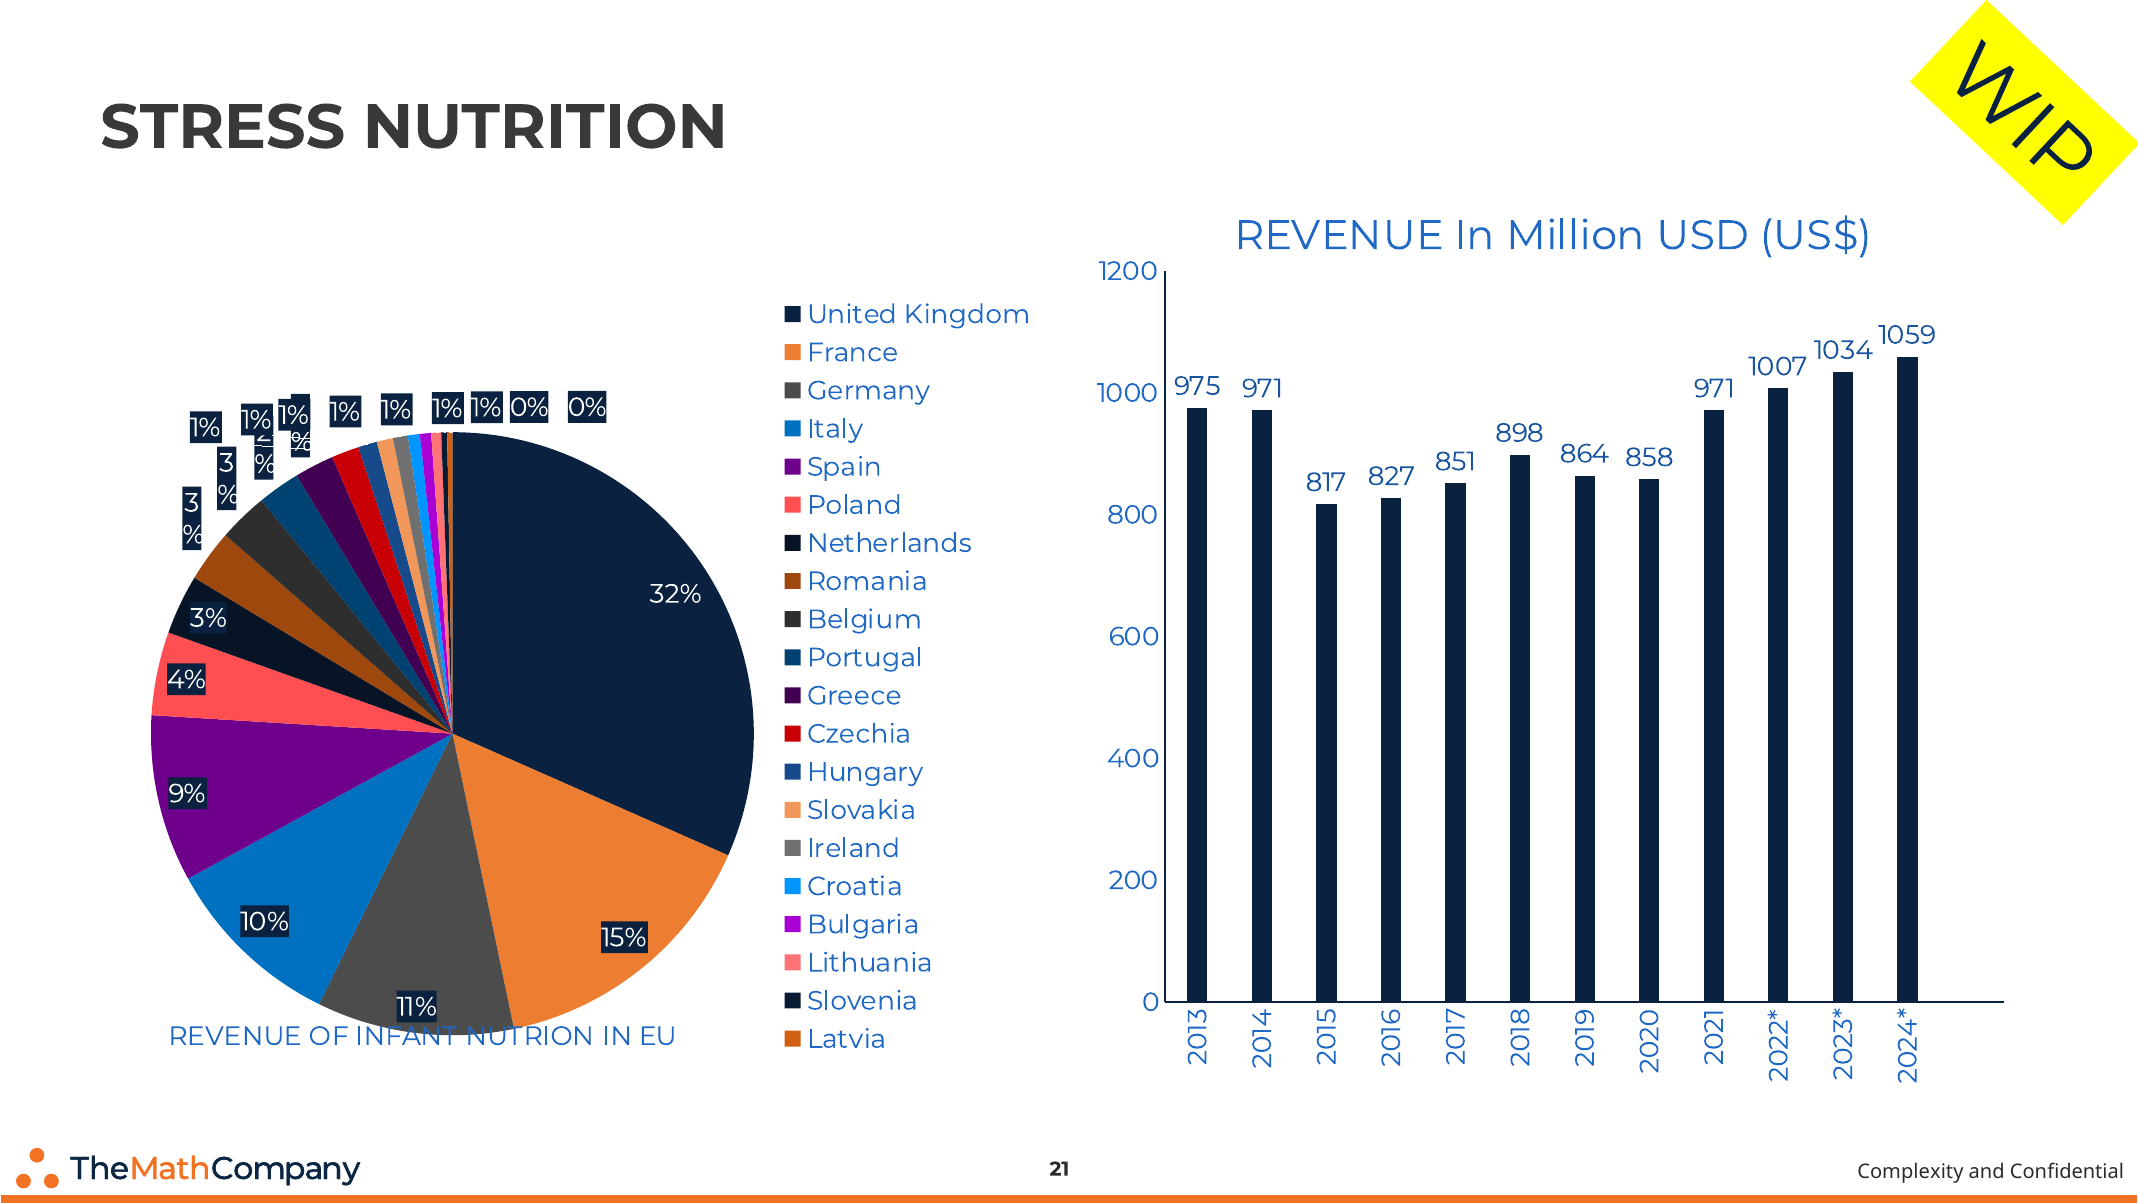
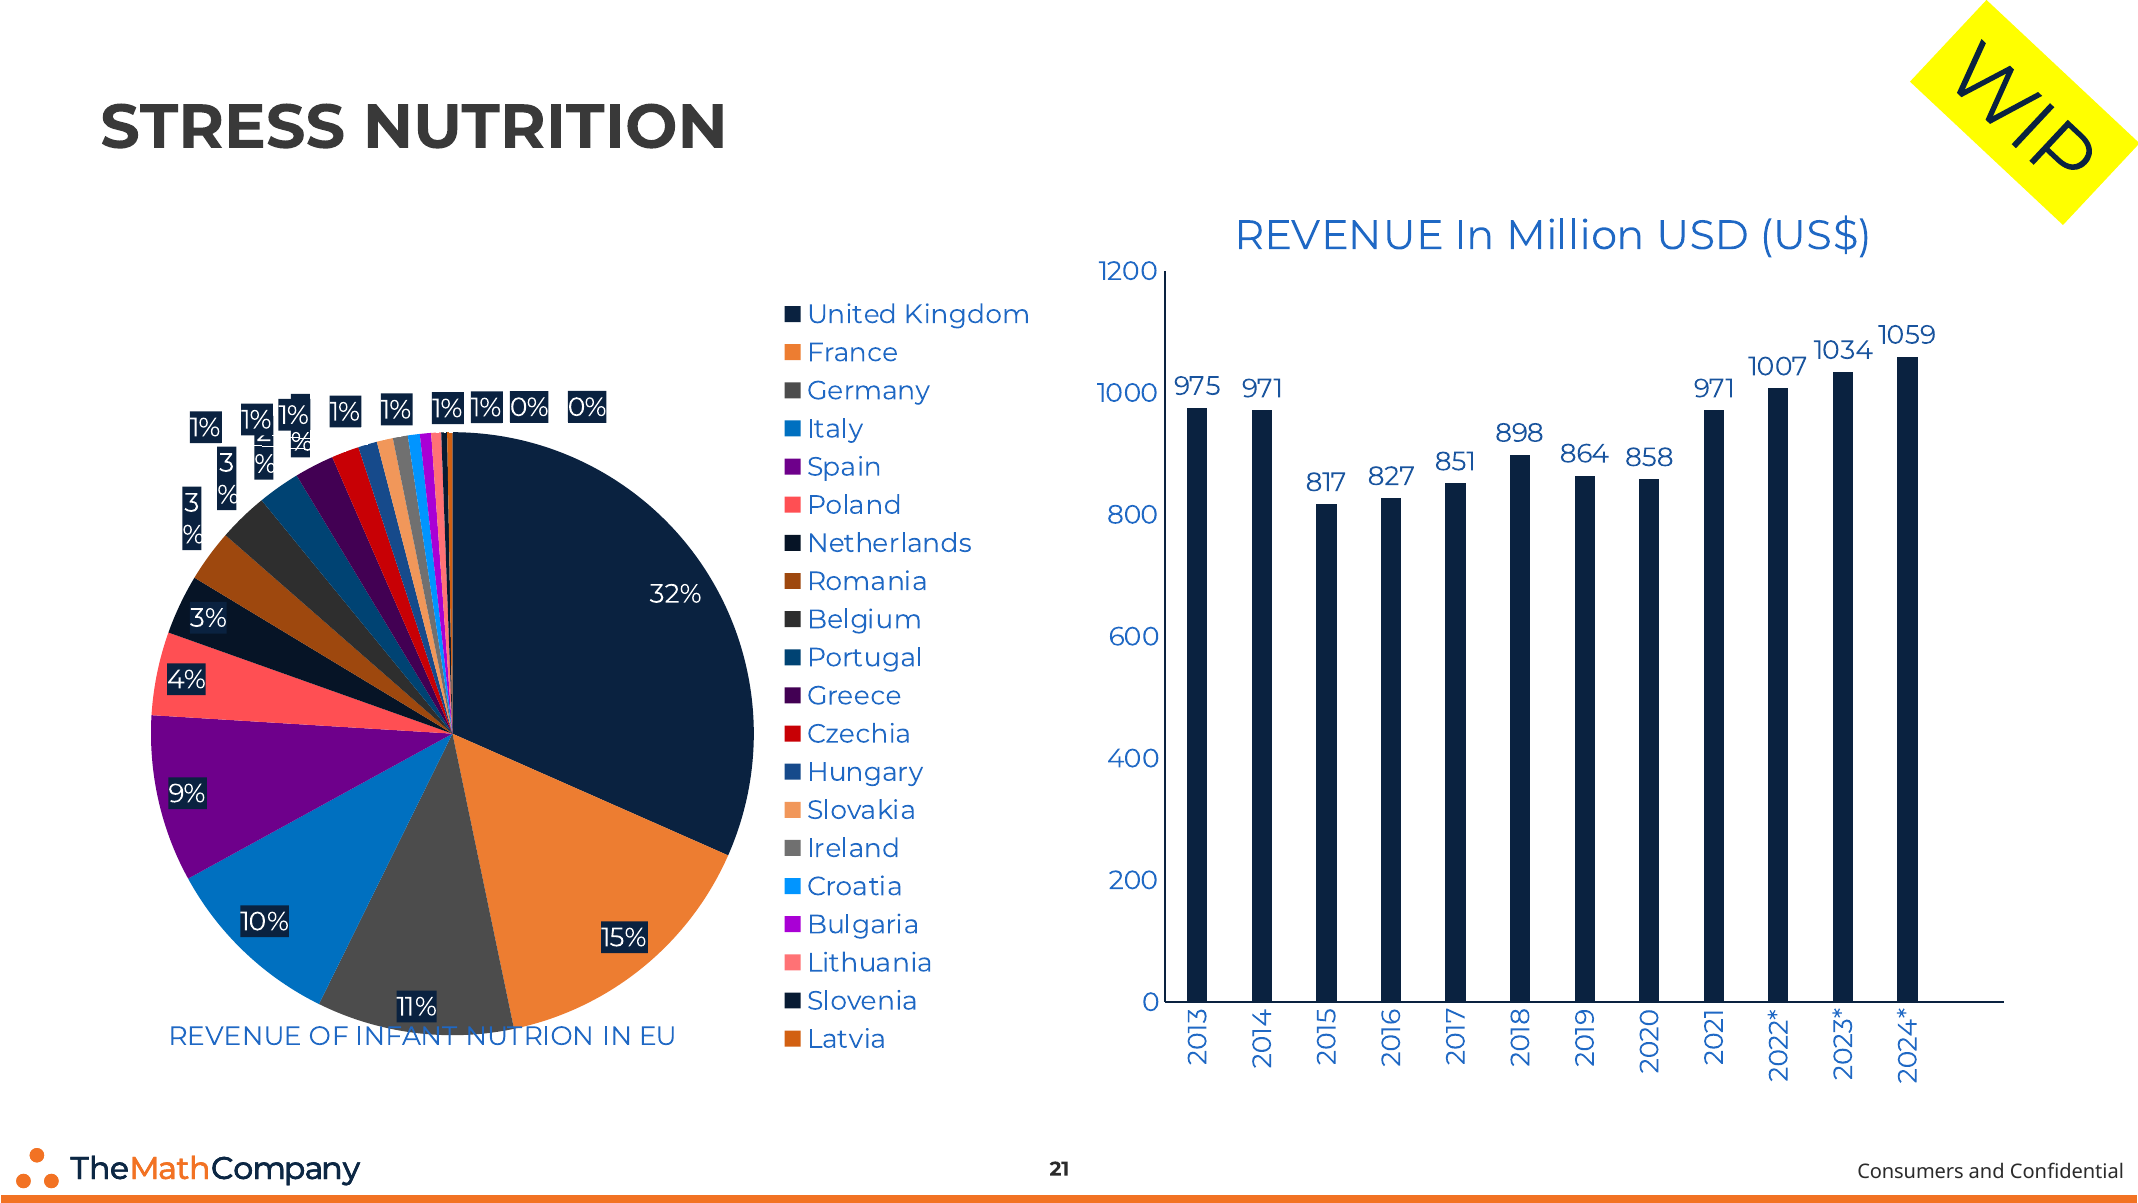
Complexity: Complexity -> Consumers
